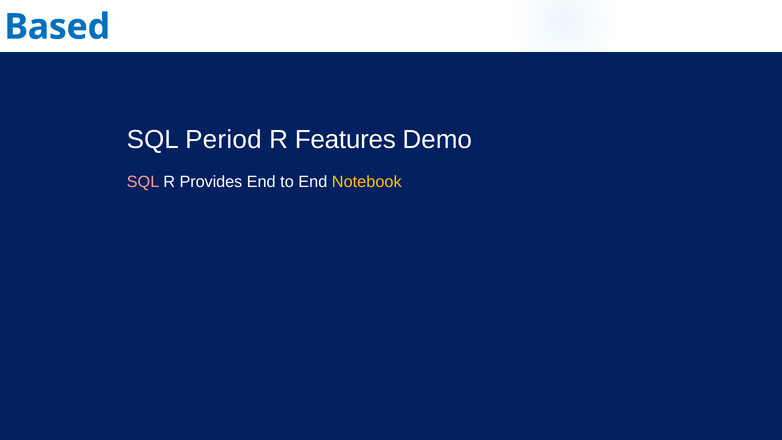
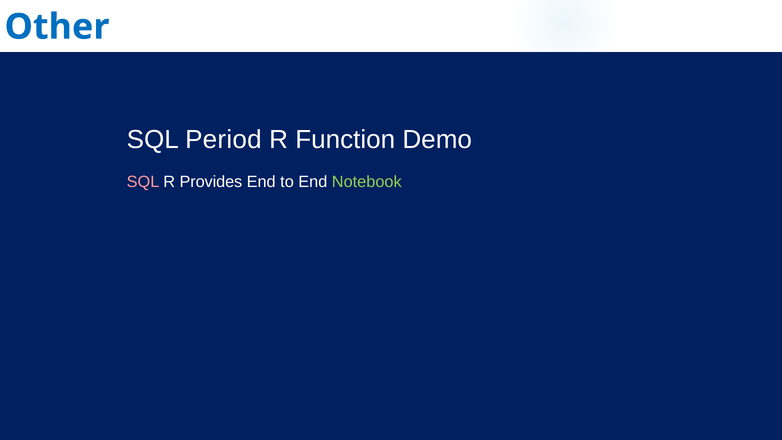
Based: Based -> Other
Features: Features -> Function
Notebook colour: yellow -> light green
